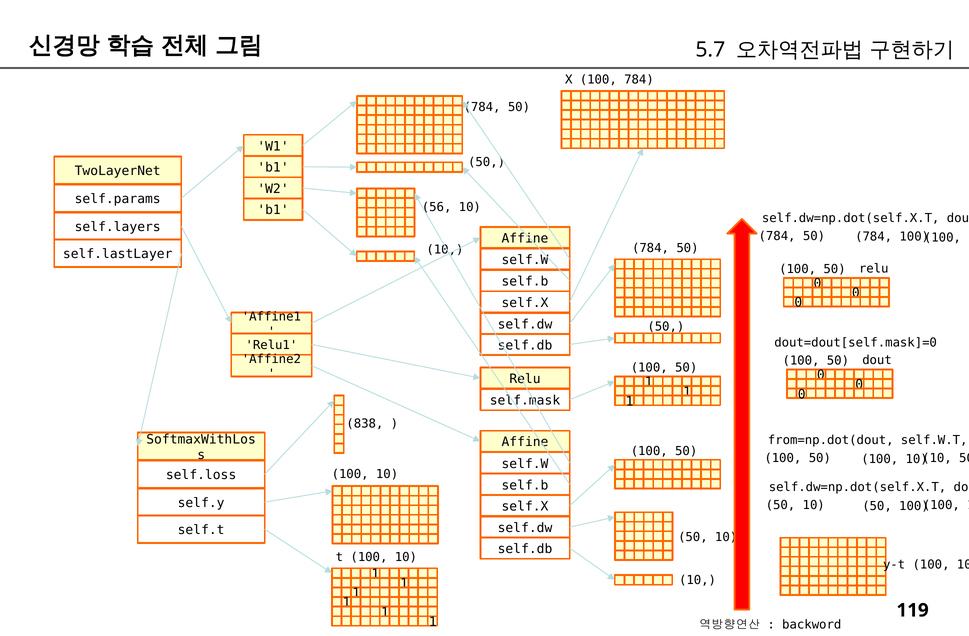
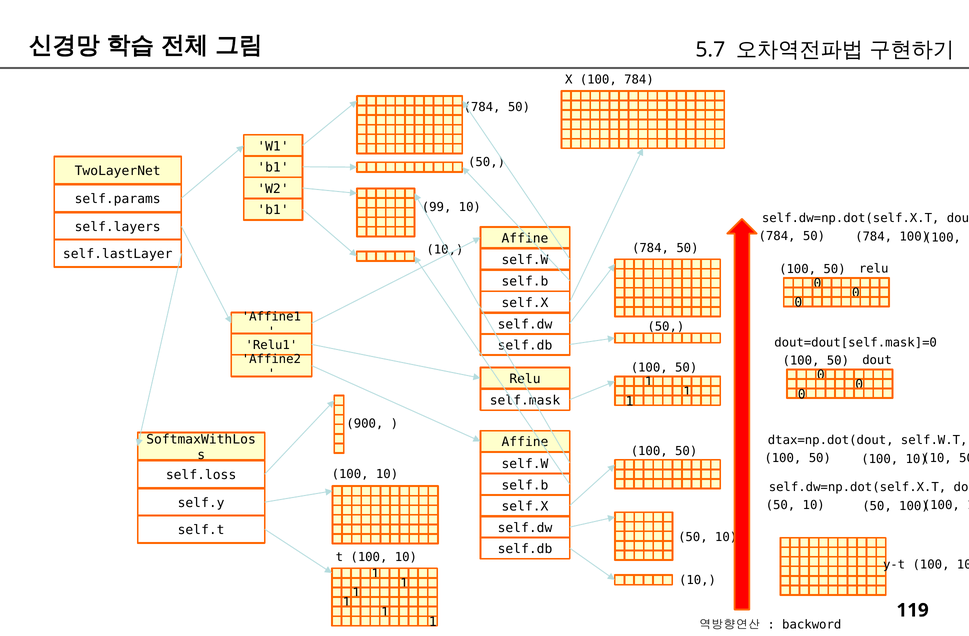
56: 56 -> 99
838: 838 -> 900
from=np.dot(dout: from=np.dot(dout -> dtax=np.dot(dout
